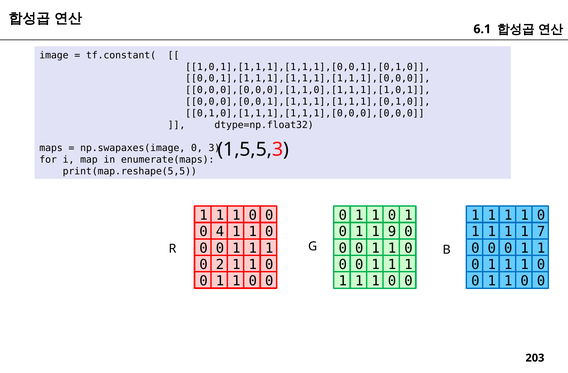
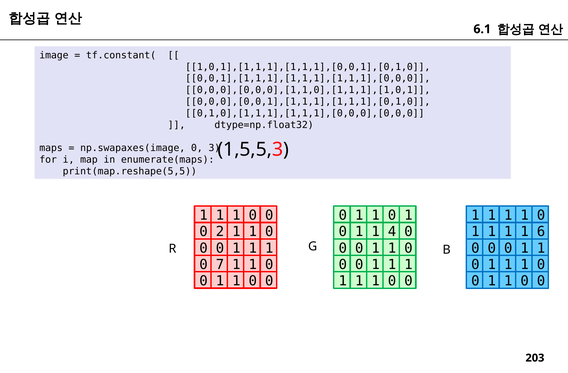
4: 4 -> 2
9: 9 -> 4
7: 7 -> 6
2: 2 -> 7
